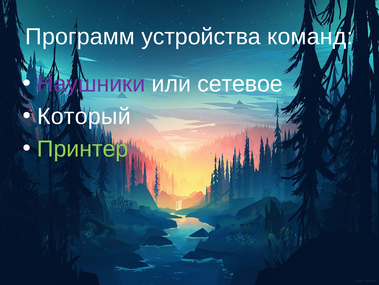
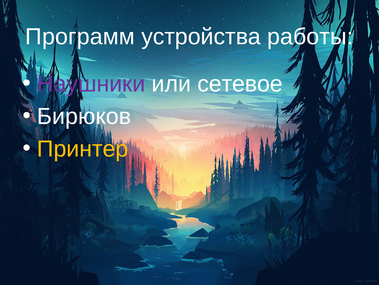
команд: команд -> работы
Который: Который -> Бирюков
Принтер colour: light green -> yellow
